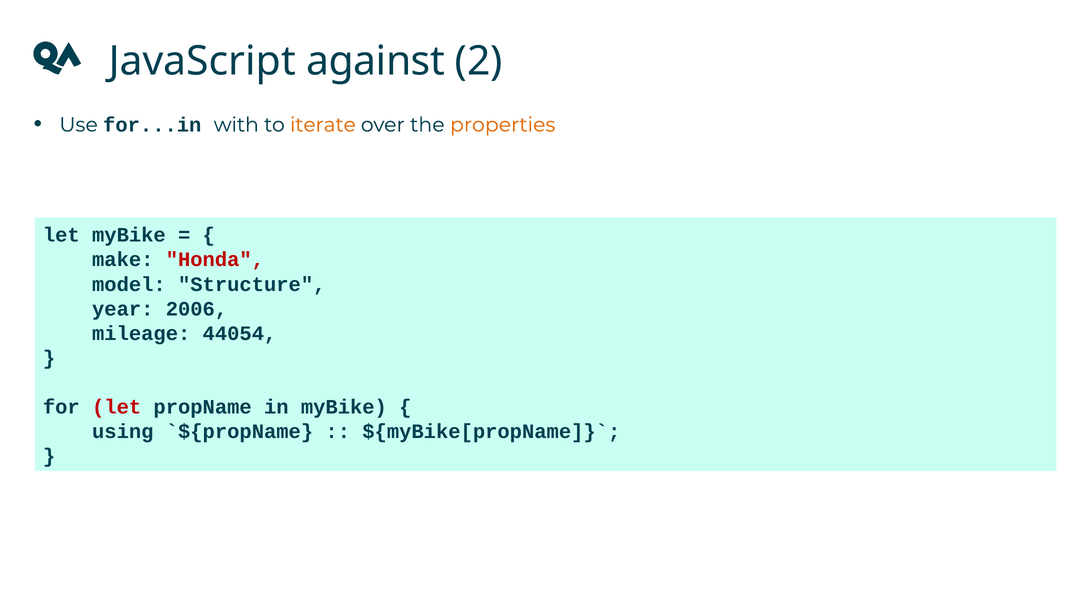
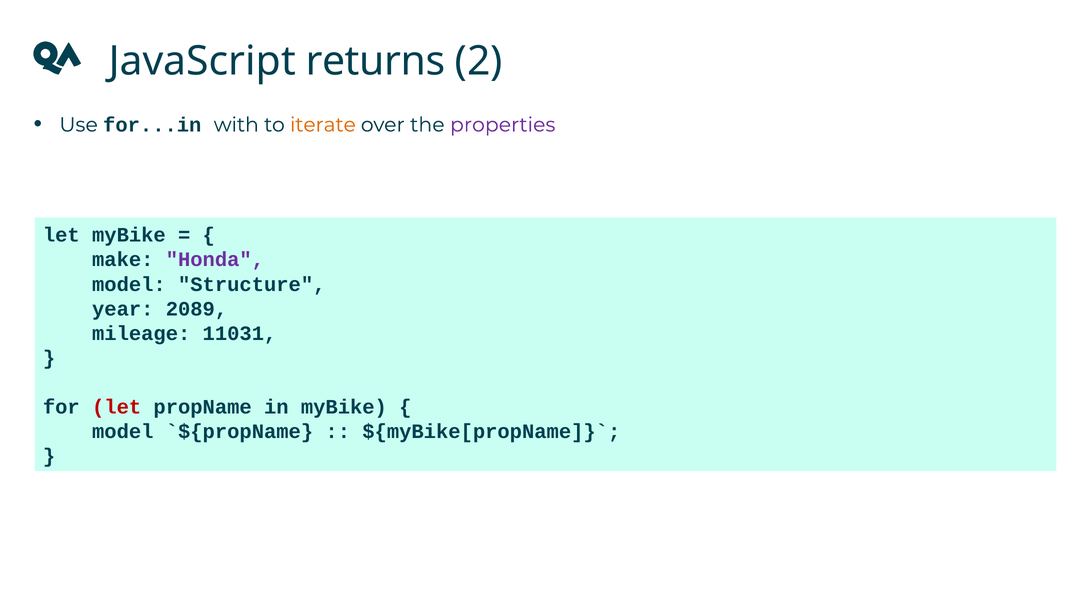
against: against -> returns
properties colour: orange -> purple
Honda colour: red -> purple
2006: 2006 -> 2089
44054: 44054 -> 11031
using at (123, 432): using -> model
